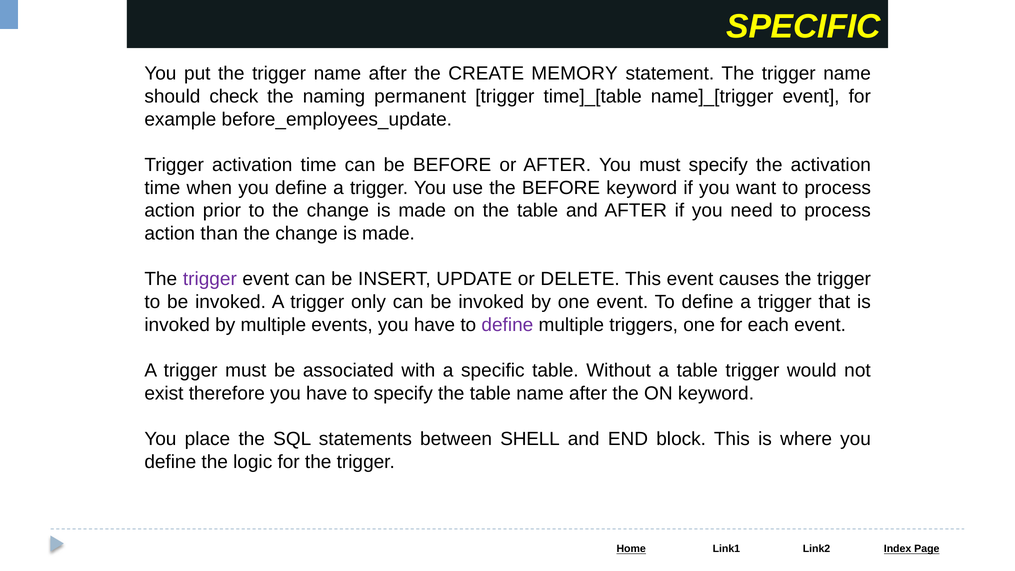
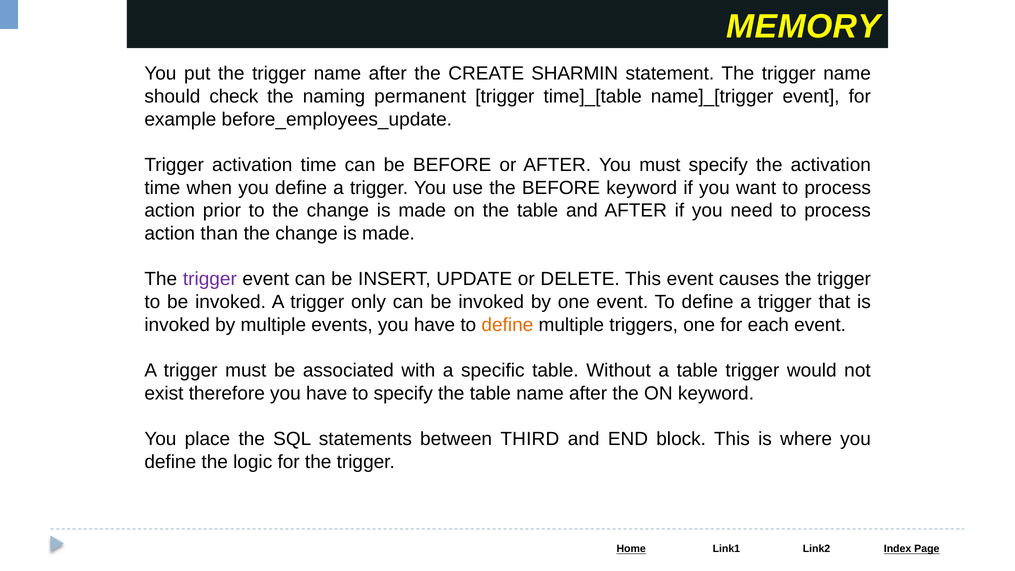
SPECIFIC at (803, 26): SPECIFIC -> MEMORY
MEMORY: MEMORY -> SHARMIN
define at (507, 325) colour: purple -> orange
SHELL: SHELL -> THIRD
